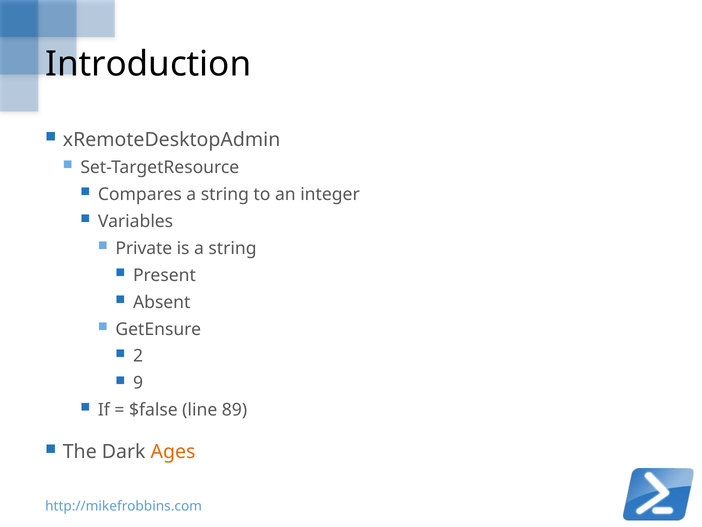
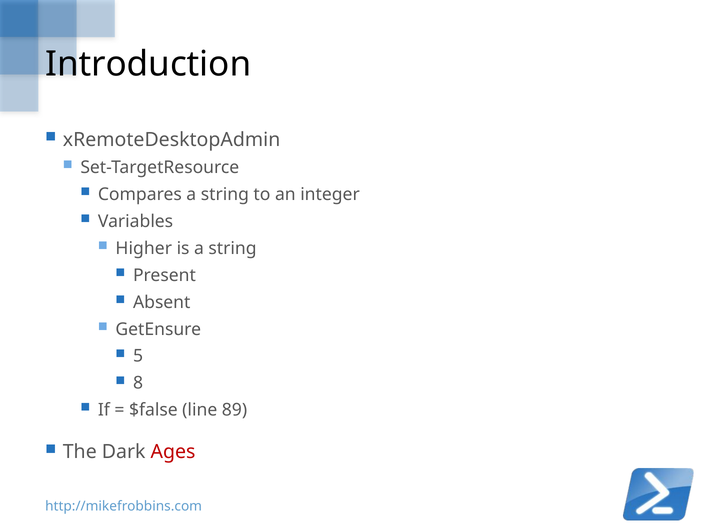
Private: Private -> Higher
2: 2 -> 5
9: 9 -> 8
Ages colour: orange -> red
